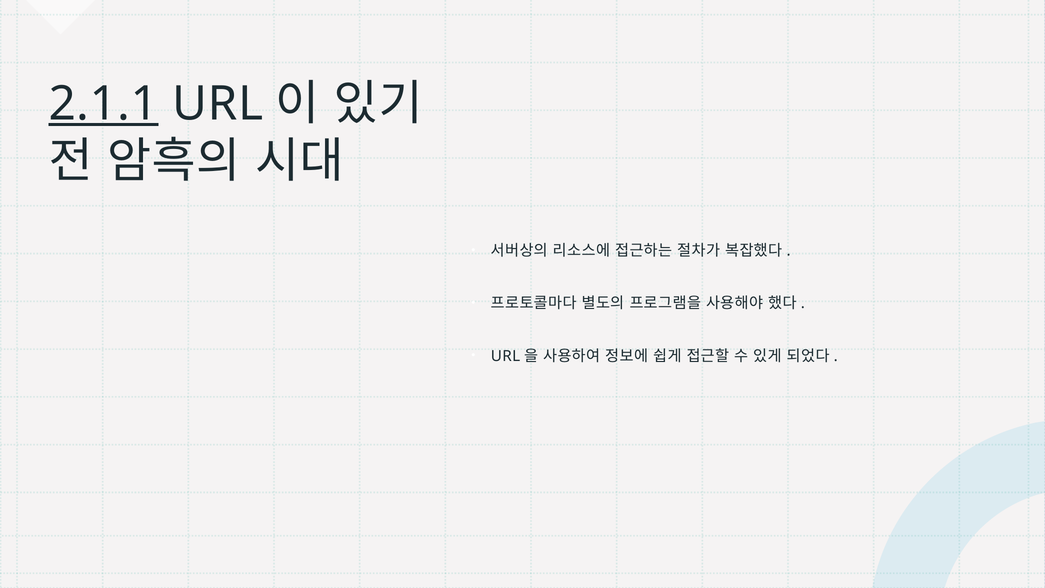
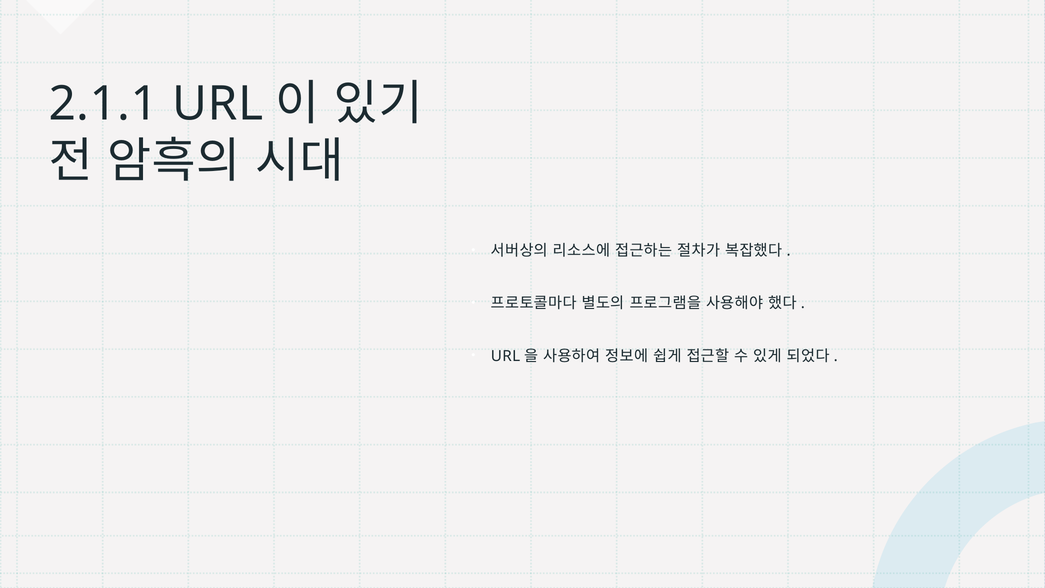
2.1.1 underline: present -> none
